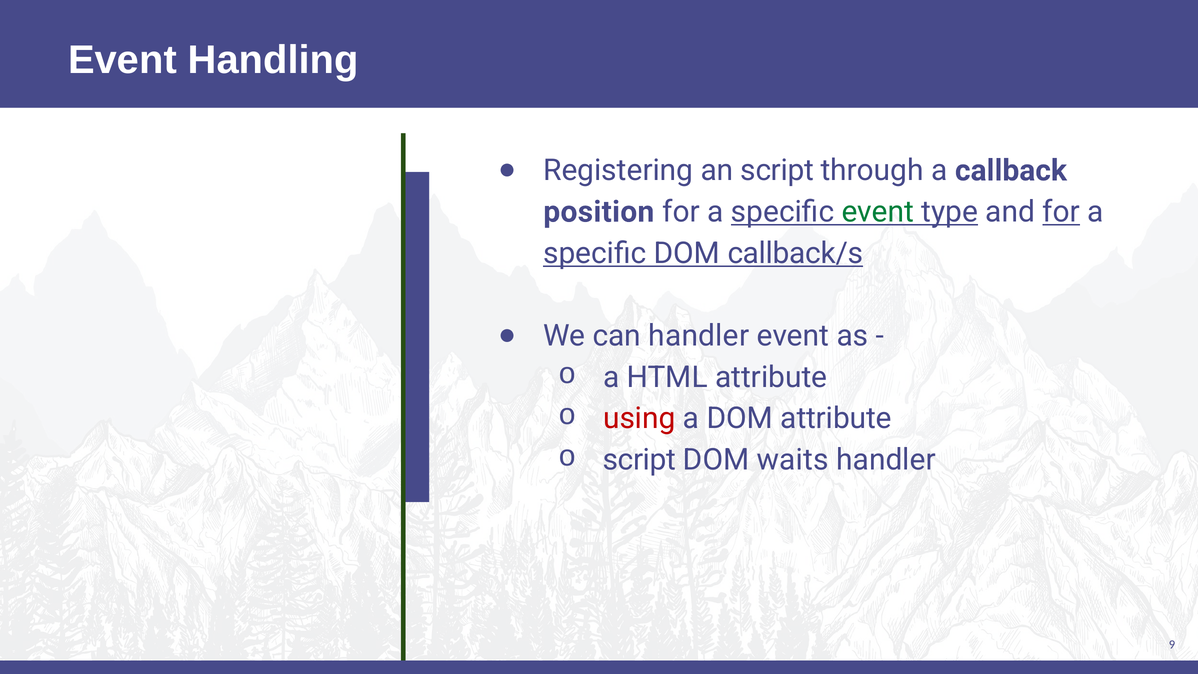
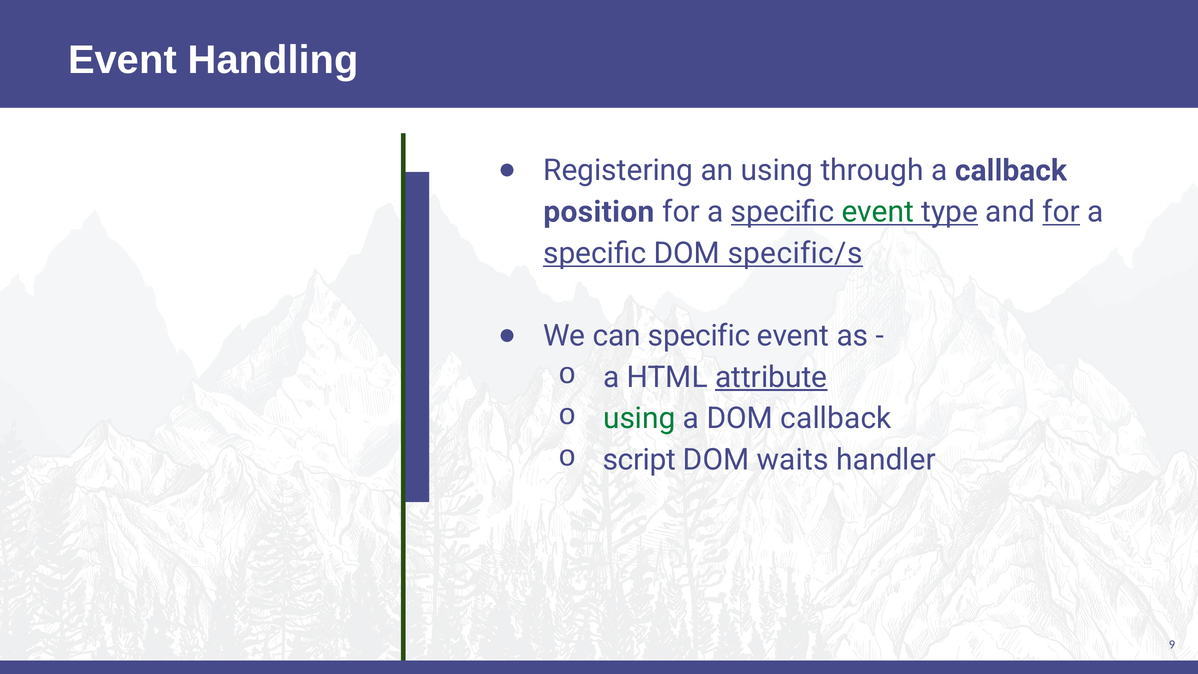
an script: script -> using
callback/s: callback/s -> specific/s
can handler: handler -> specific
attribute at (771, 377) underline: none -> present
using at (639, 418) colour: red -> green
DOM attribute: attribute -> callback
